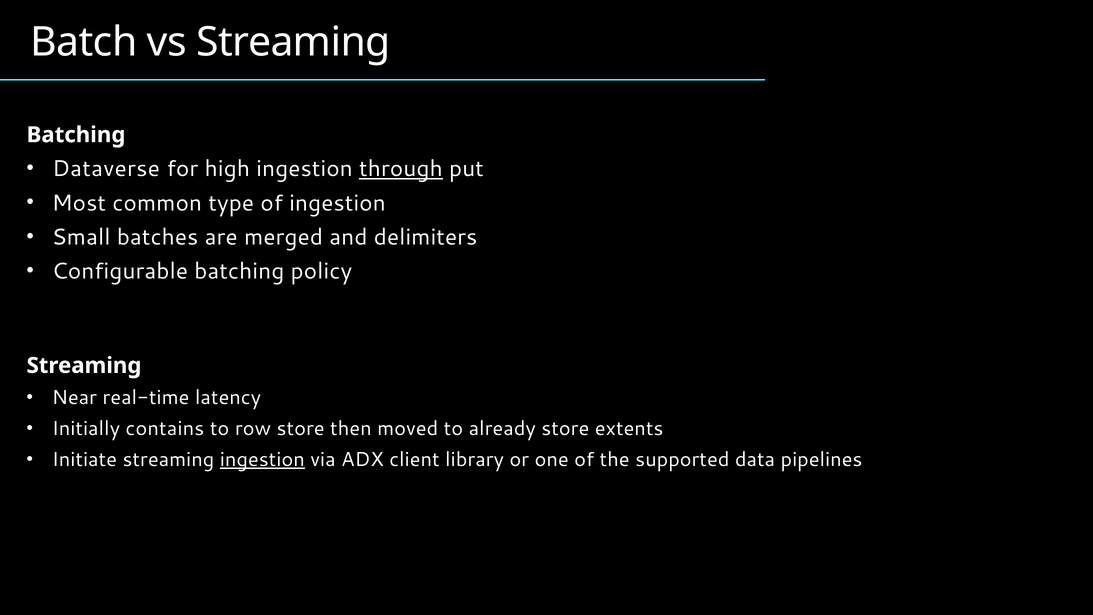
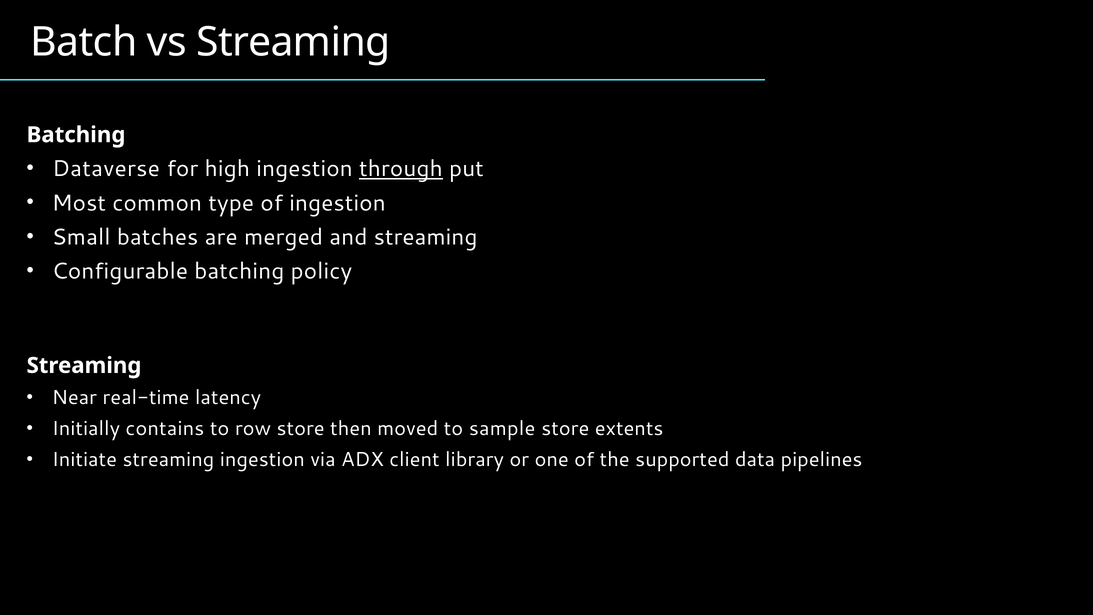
and delimiters: delimiters -> streaming
already: already -> sample
ingestion at (262, 460) underline: present -> none
